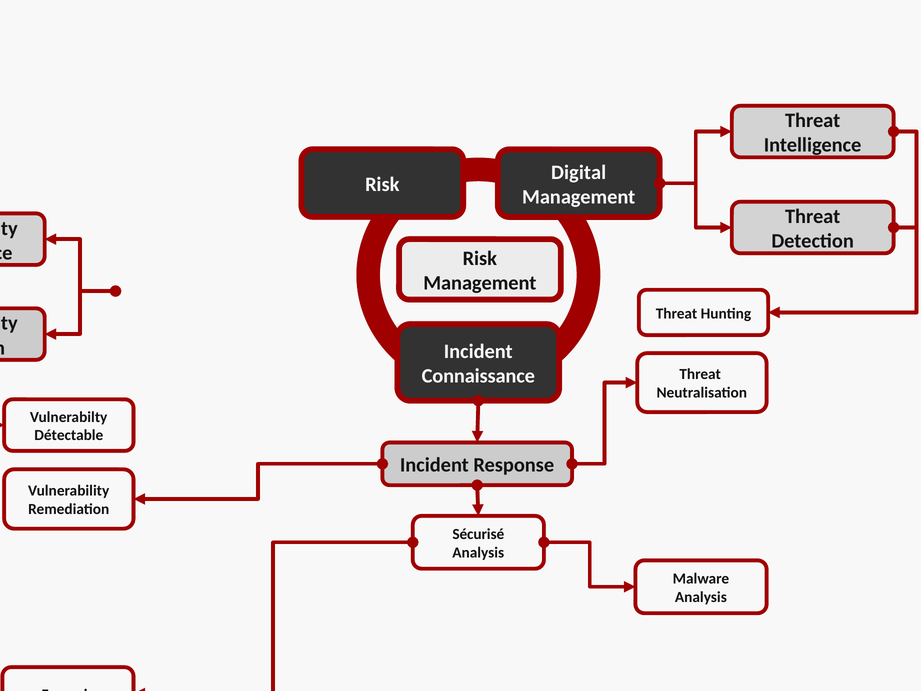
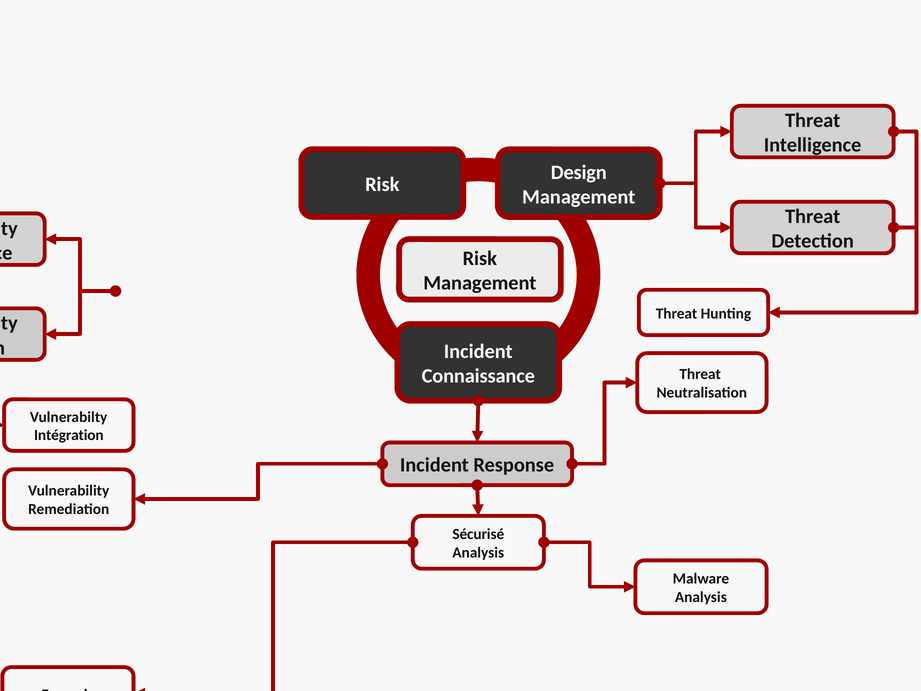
Digital: Digital -> Design
Détectable: Détectable -> Intégration
